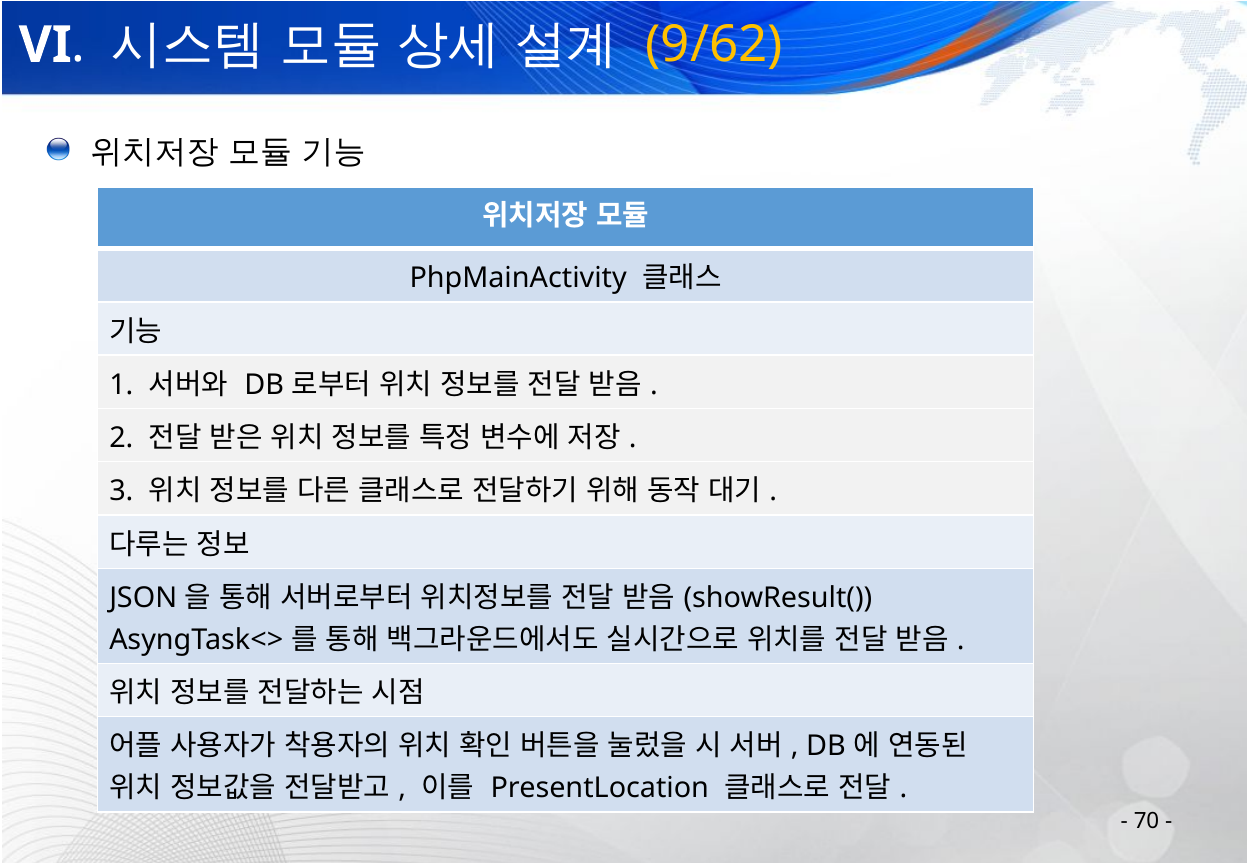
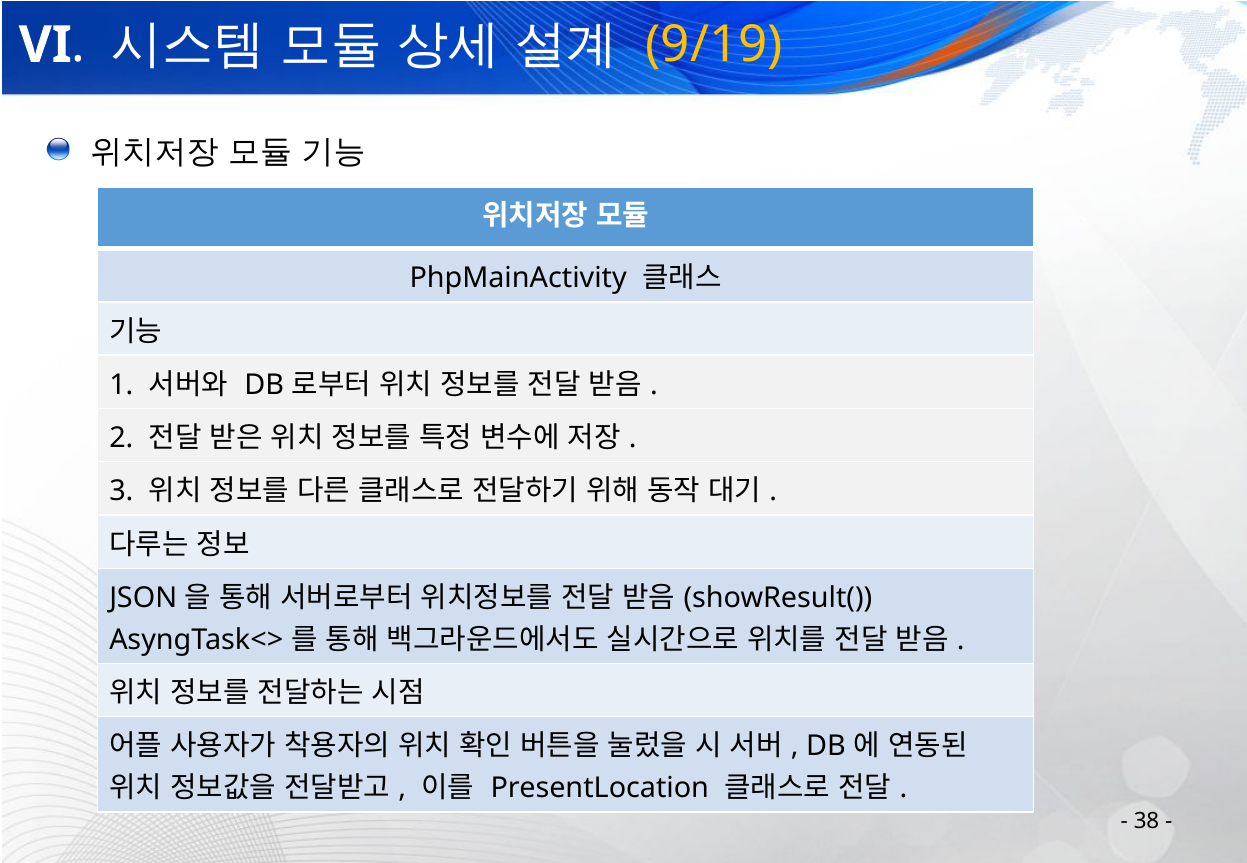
9/62: 9/62 -> 9/19
70: 70 -> 38
